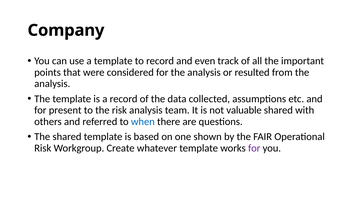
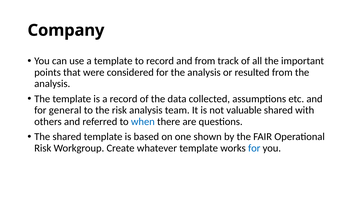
and even: even -> from
present: present -> general
for at (254, 148) colour: purple -> blue
